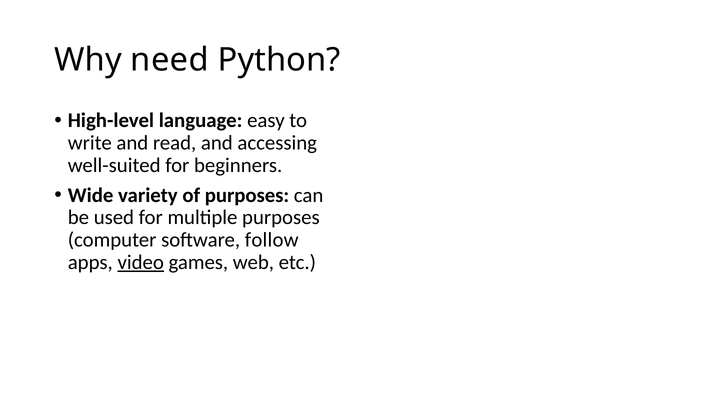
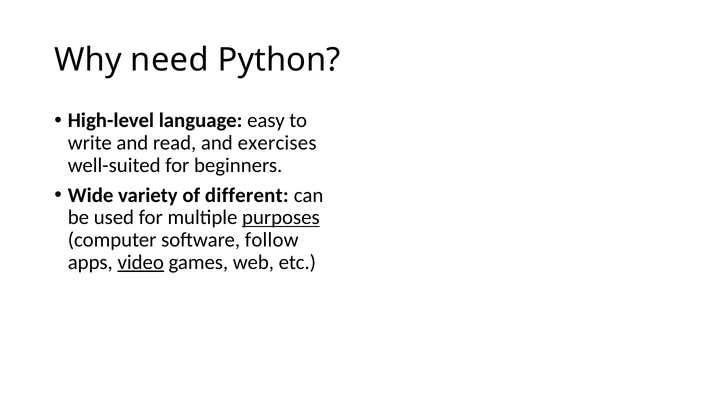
accessing: accessing -> exercises
of purposes: purposes -> different
purposes at (281, 218) underline: none -> present
